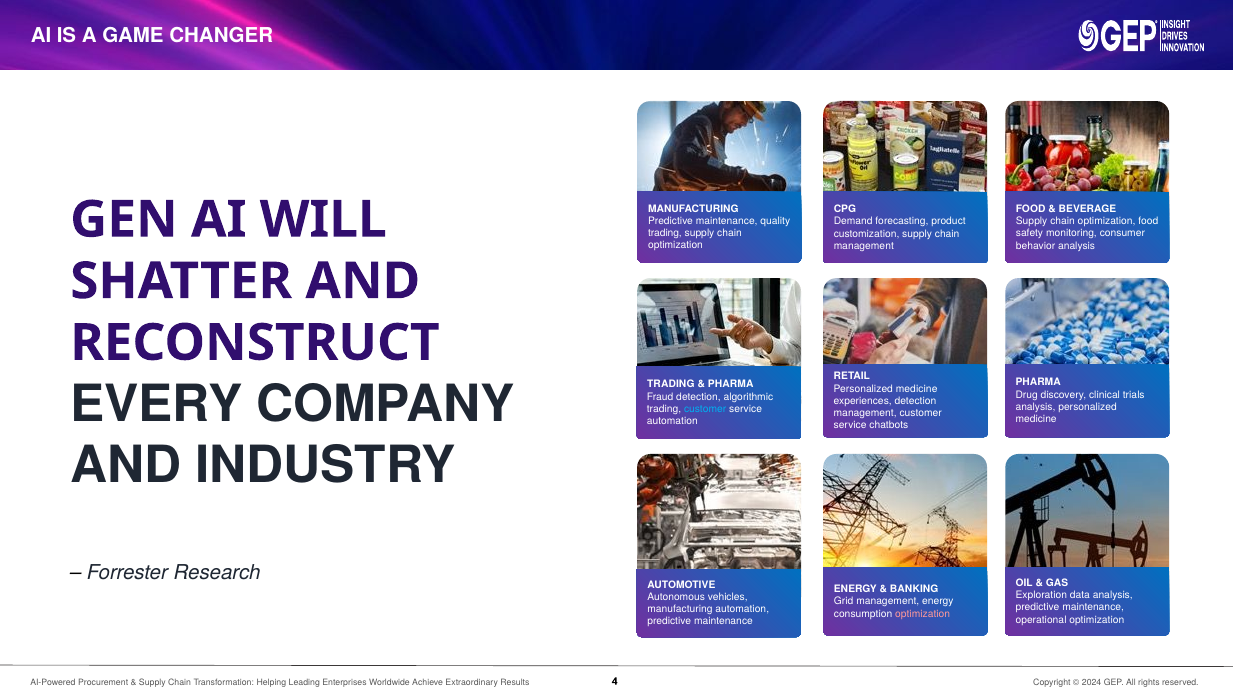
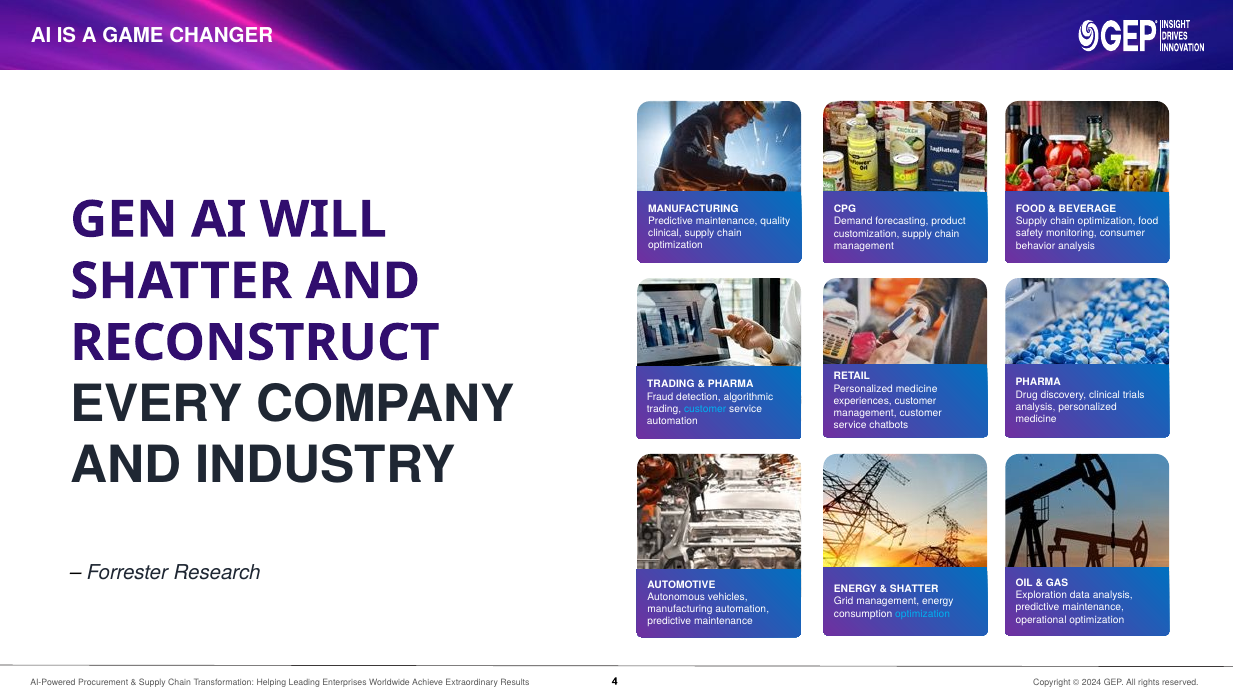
trading at (665, 233): trading -> clinical
experiences detection: detection -> customer
BANKING at (914, 590): BANKING -> SHATTER
optimization at (923, 614) colour: pink -> light blue
